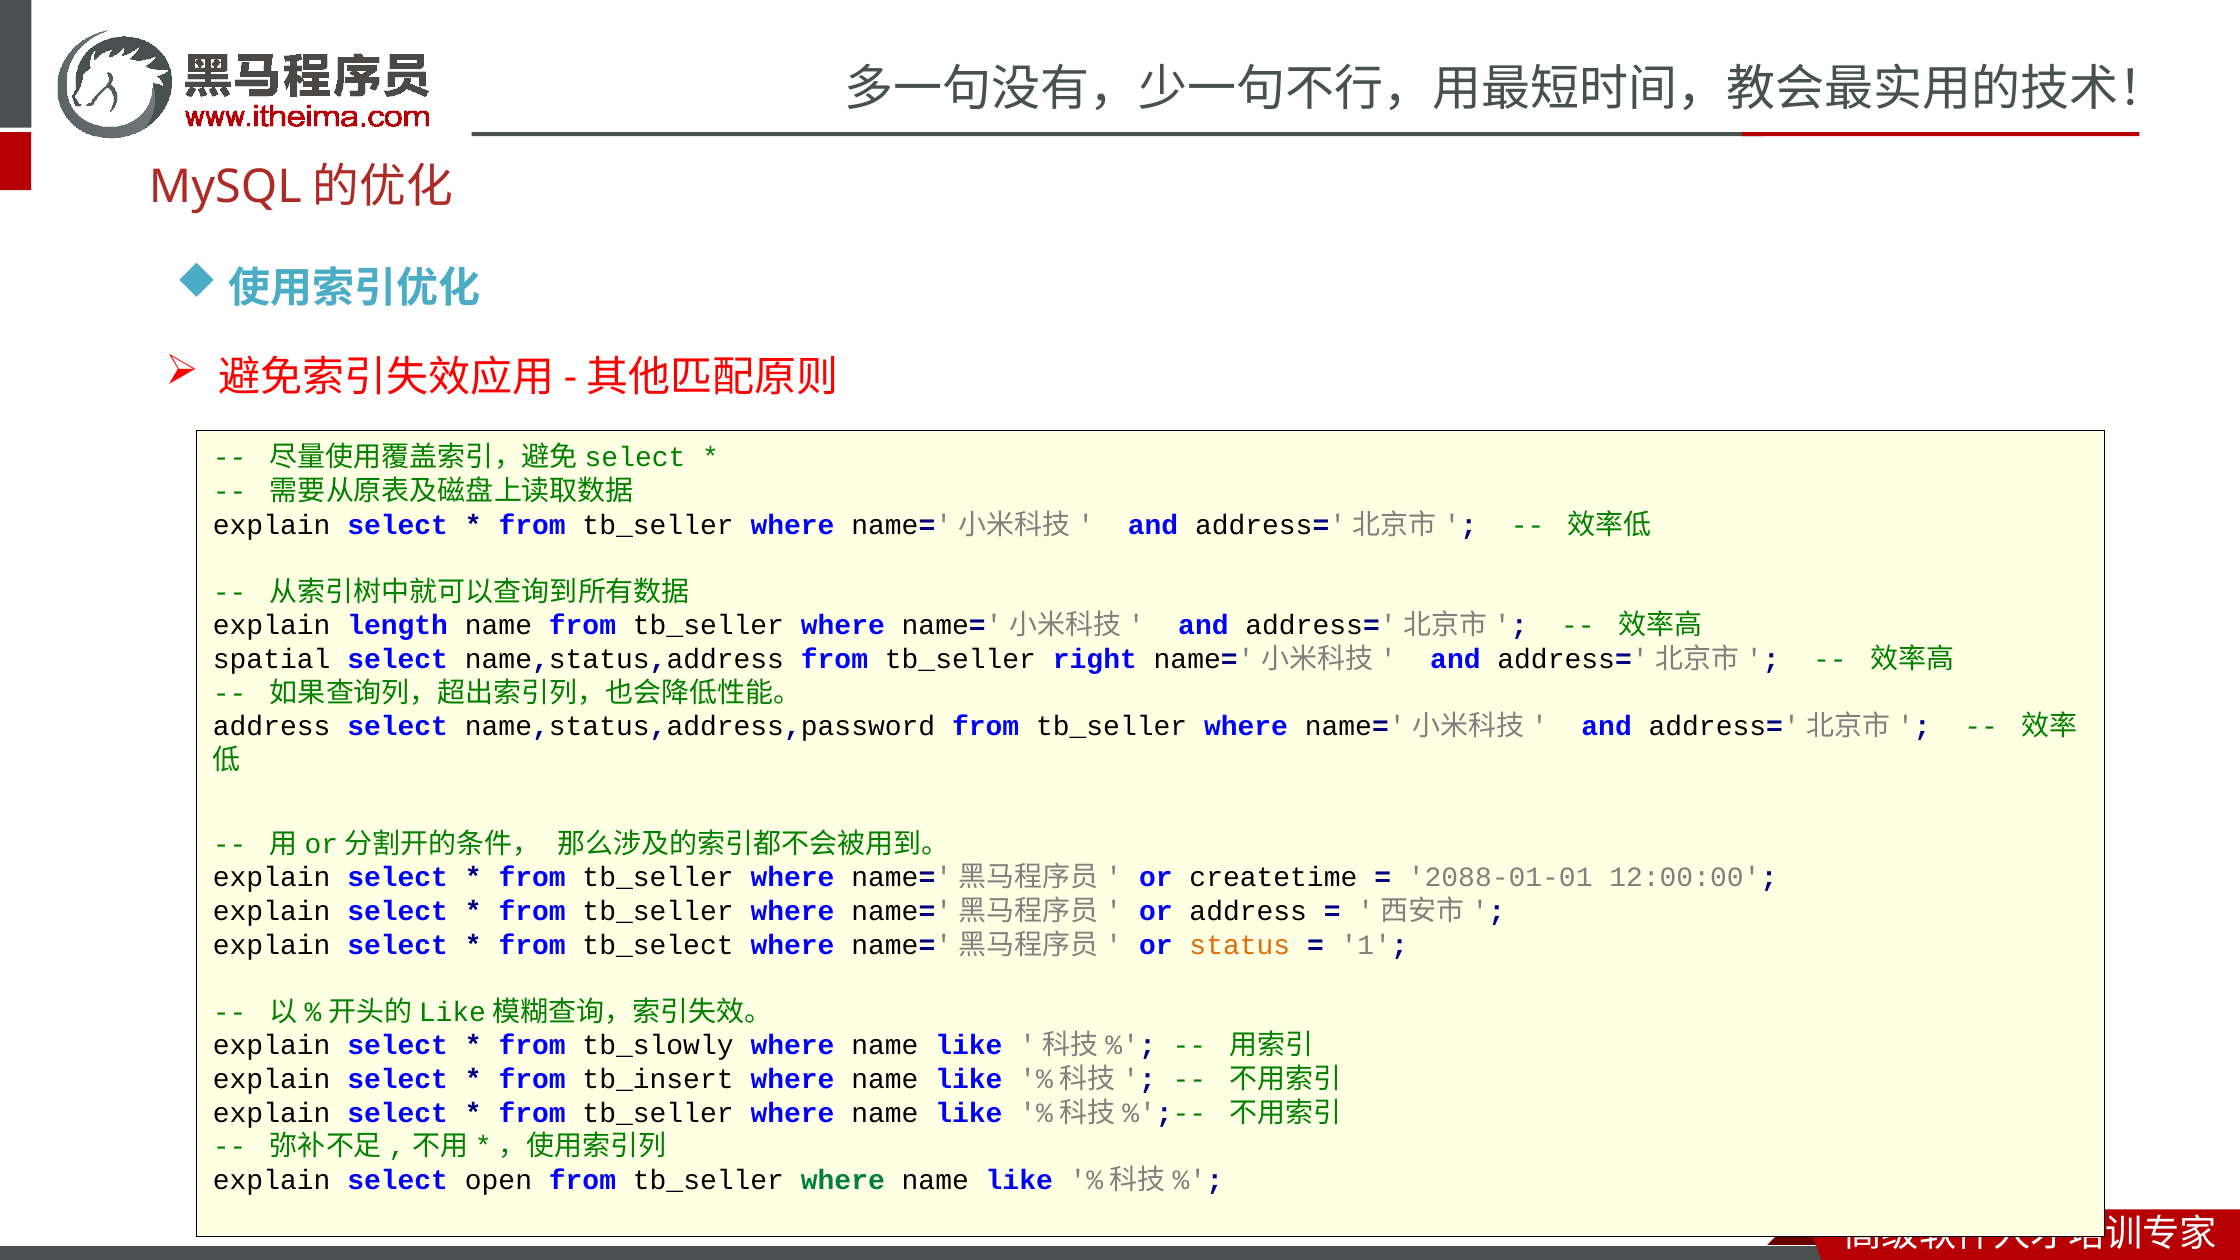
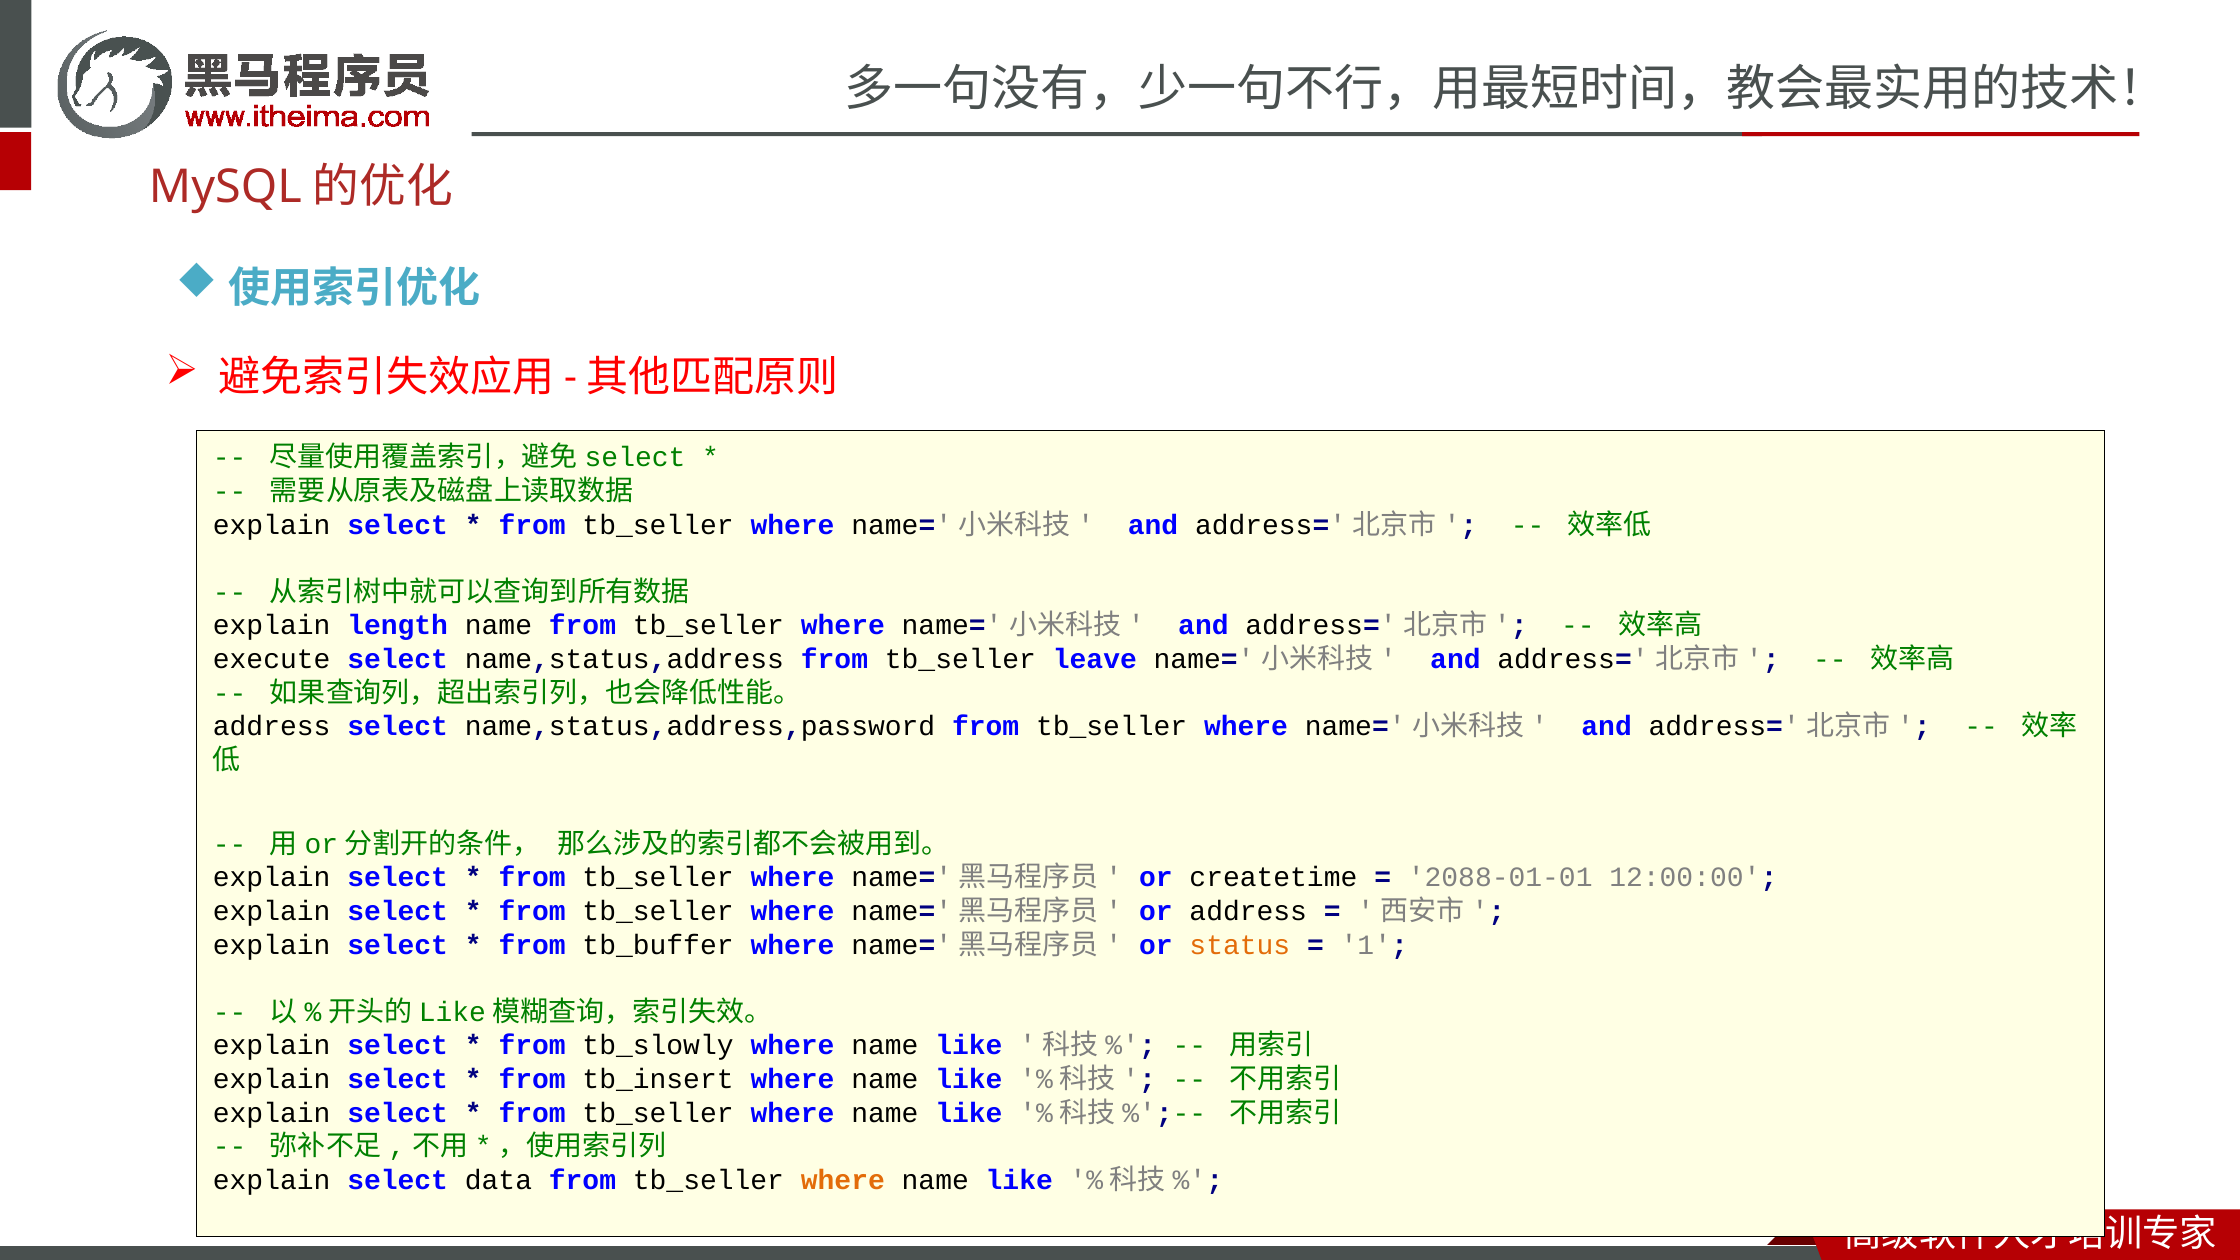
spatial: spatial -> execute
right: right -> leave
tb_select: tb_select -> tb_buffer
open: open -> data
where at (843, 1180) colour: green -> orange
